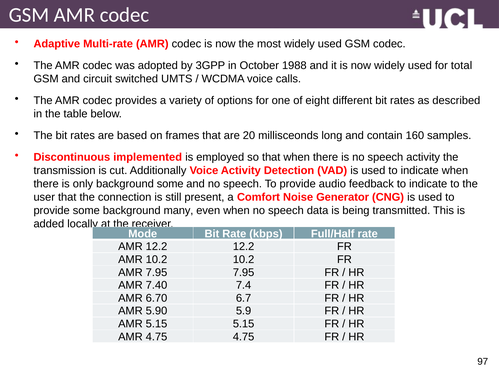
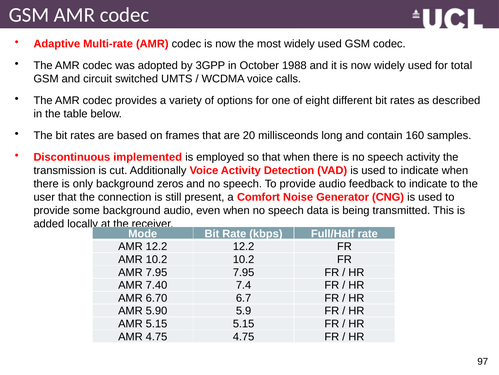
background some: some -> zeros
background many: many -> audio
